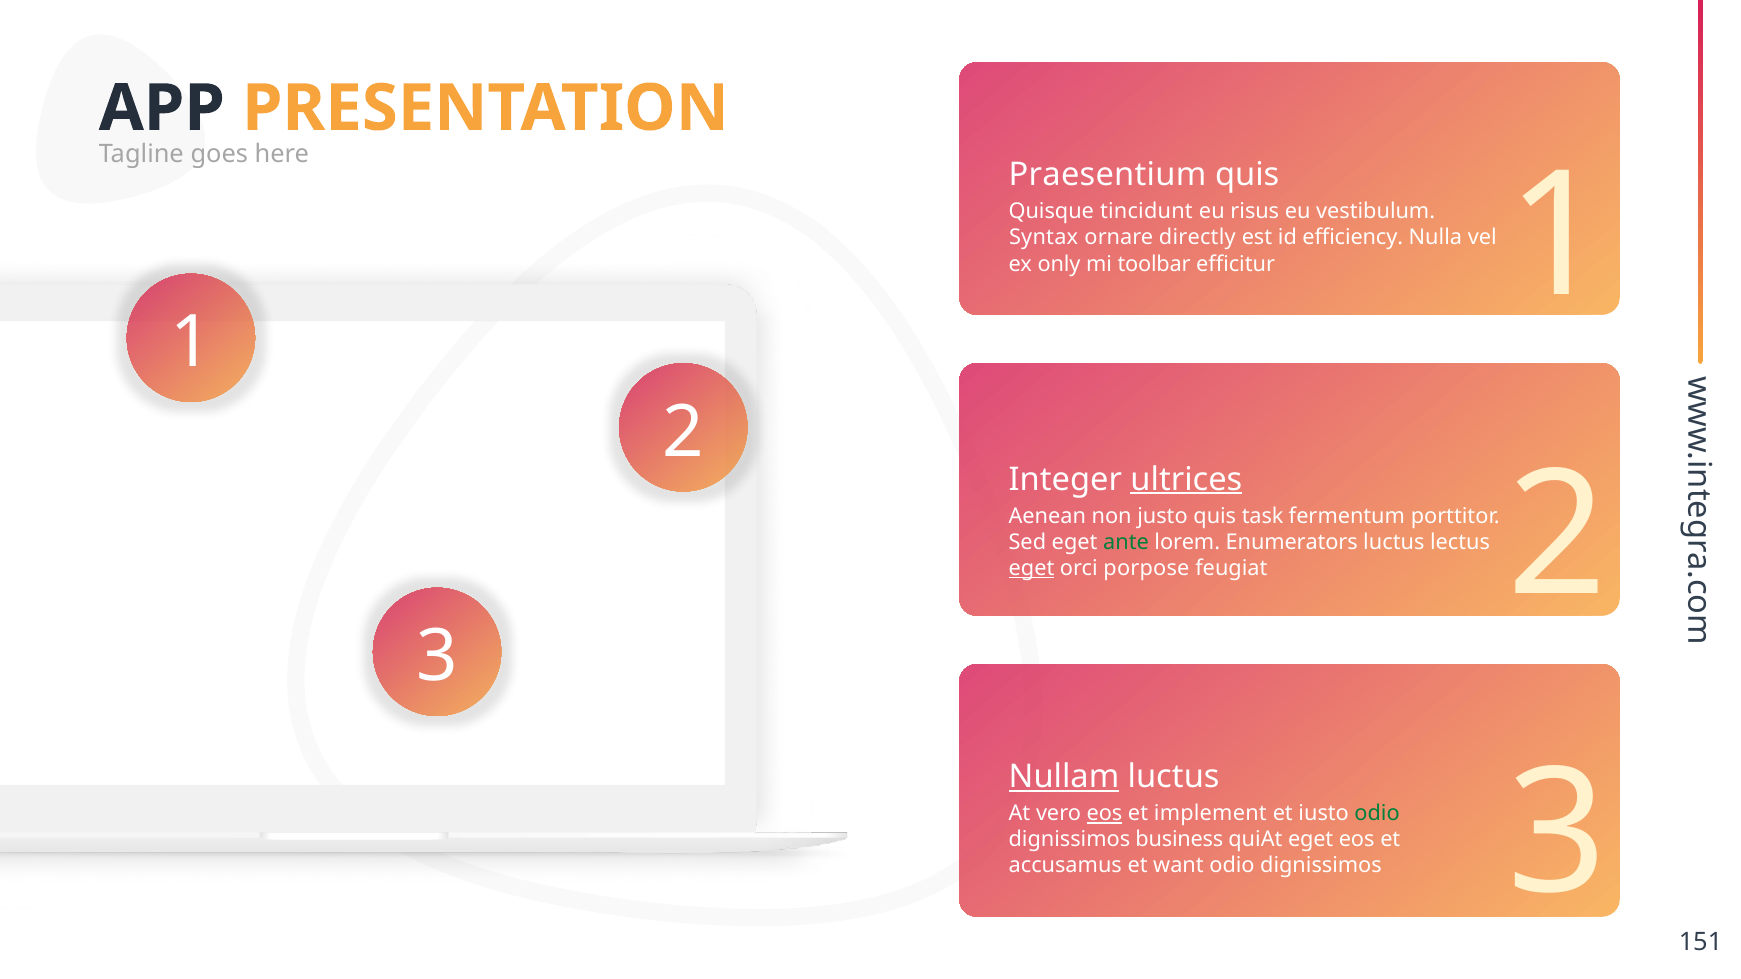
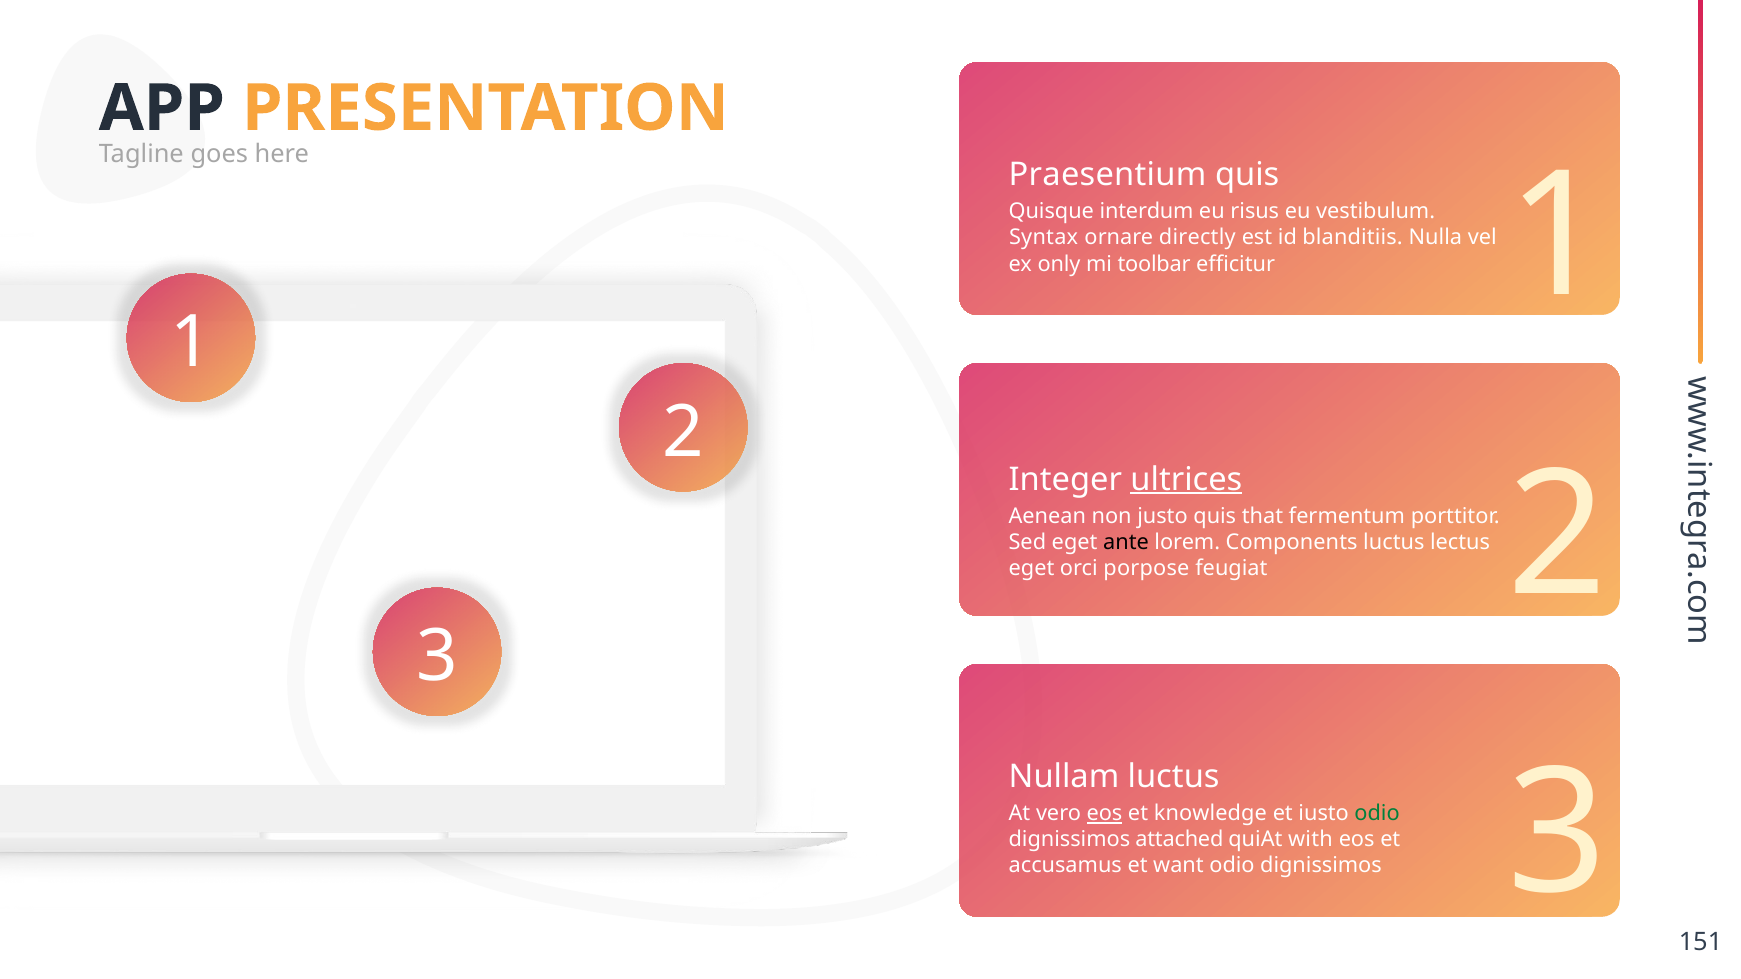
tincidunt: tincidunt -> interdum
efficiency: efficiency -> blanditiis
task: task -> that
ante colour: green -> black
Enumerators: Enumerators -> Components
eget at (1032, 568) underline: present -> none
Nullam underline: present -> none
implement: implement -> knowledge
business: business -> attached
quiAt eget: eget -> with
